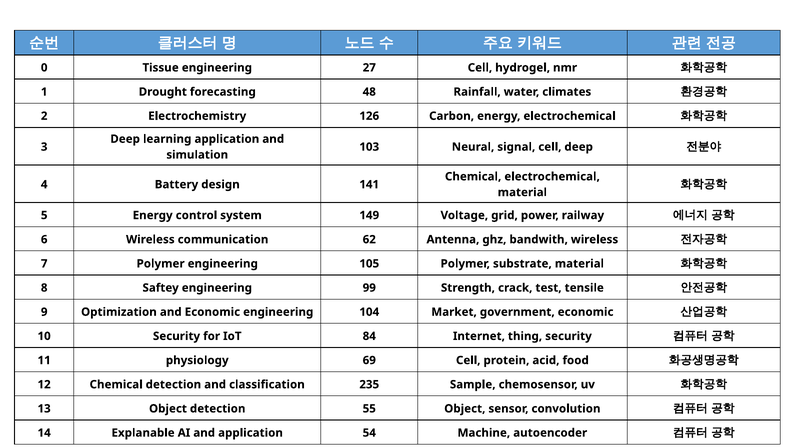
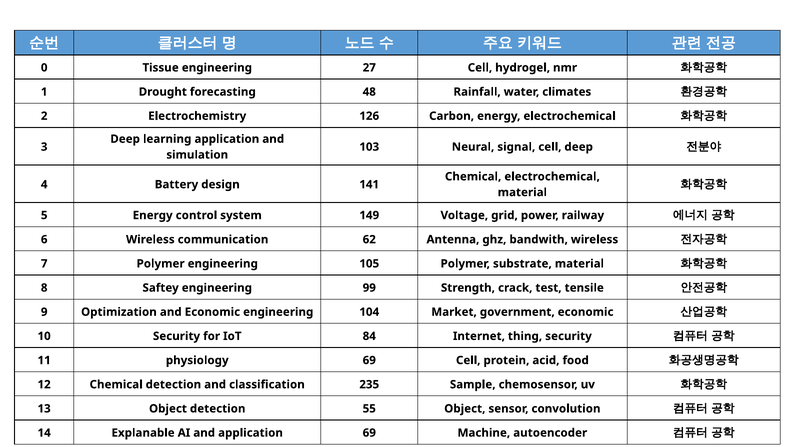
application 54: 54 -> 69
